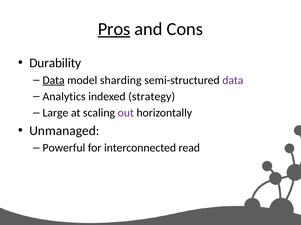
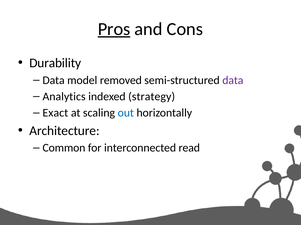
Data at (54, 80) underline: present -> none
sharding: sharding -> removed
Large: Large -> Exact
out colour: purple -> blue
Unmanaged: Unmanaged -> Architecture
Powerful: Powerful -> Common
